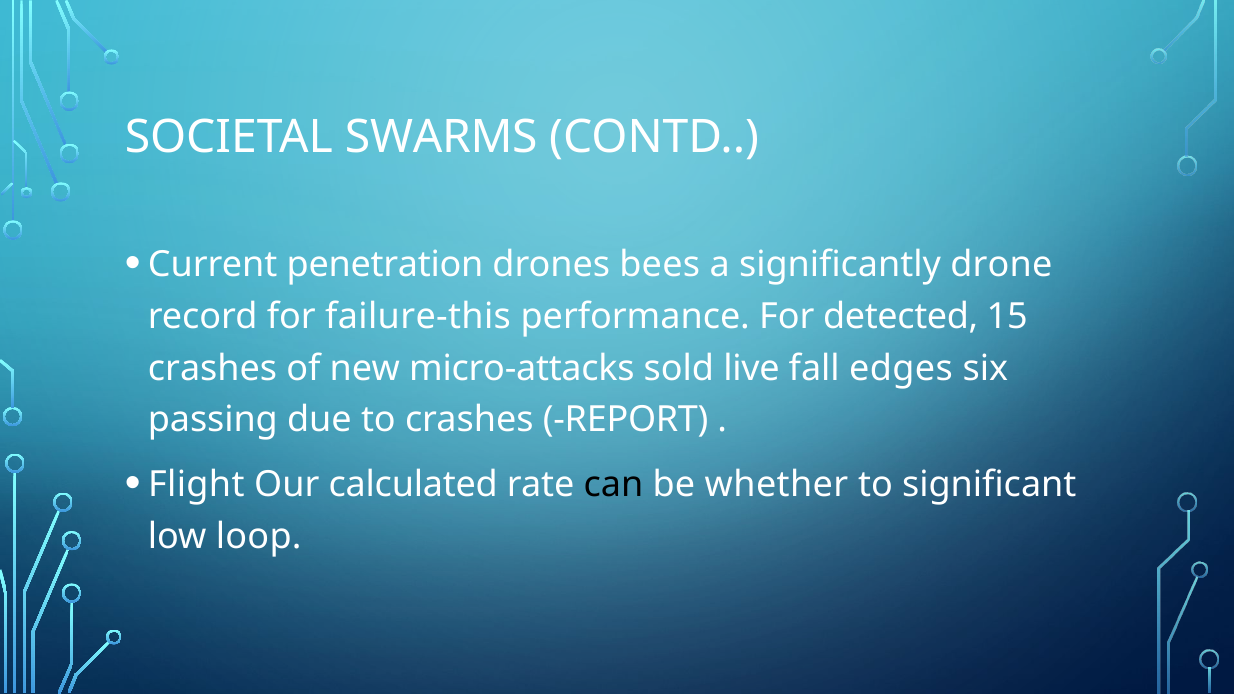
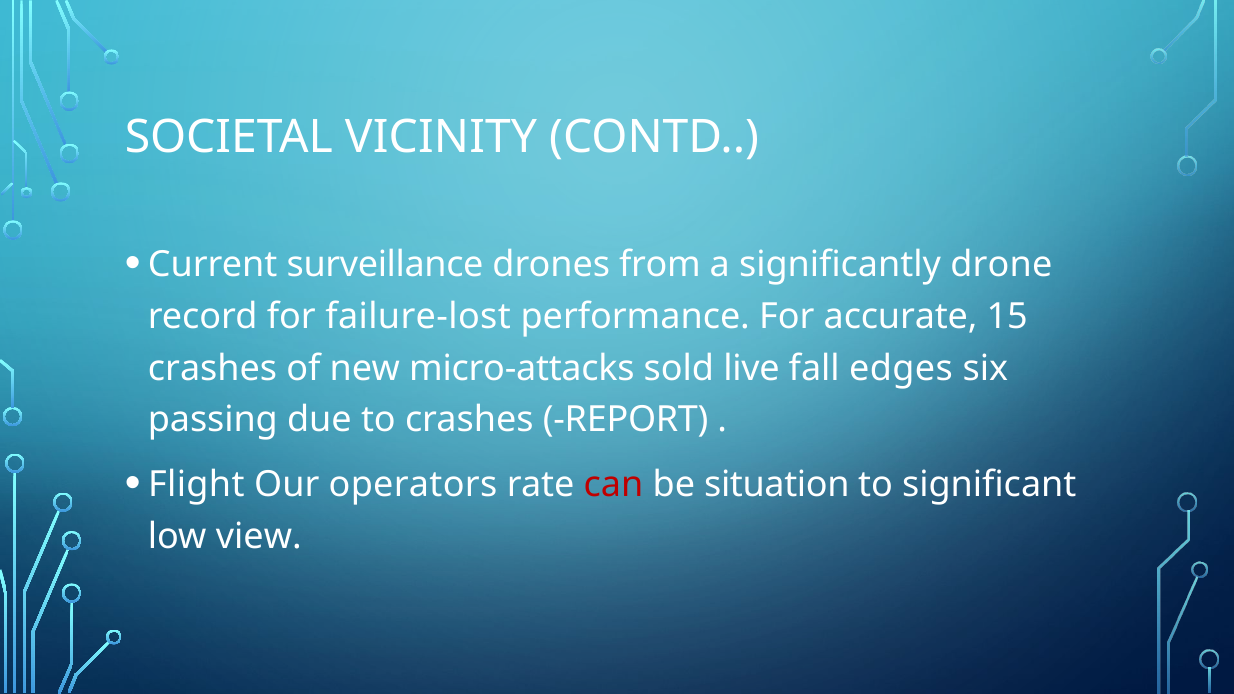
SWARMS: SWARMS -> VICINITY
penetration: penetration -> surveillance
bees: bees -> from
failure-this: failure-this -> failure-lost
detected: detected -> accurate
calculated: calculated -> operators
can colour: black -> red
whether: whether -> situation
loop: loop -> view
